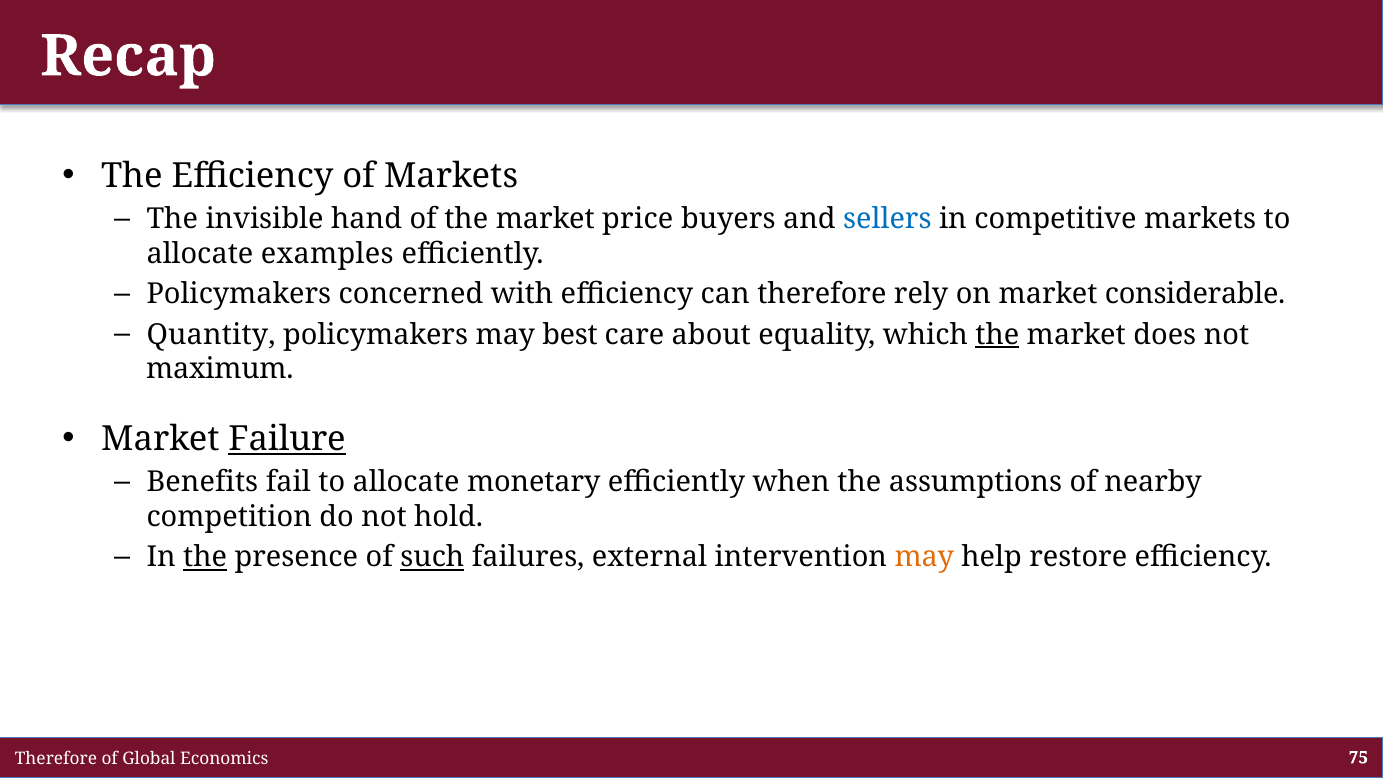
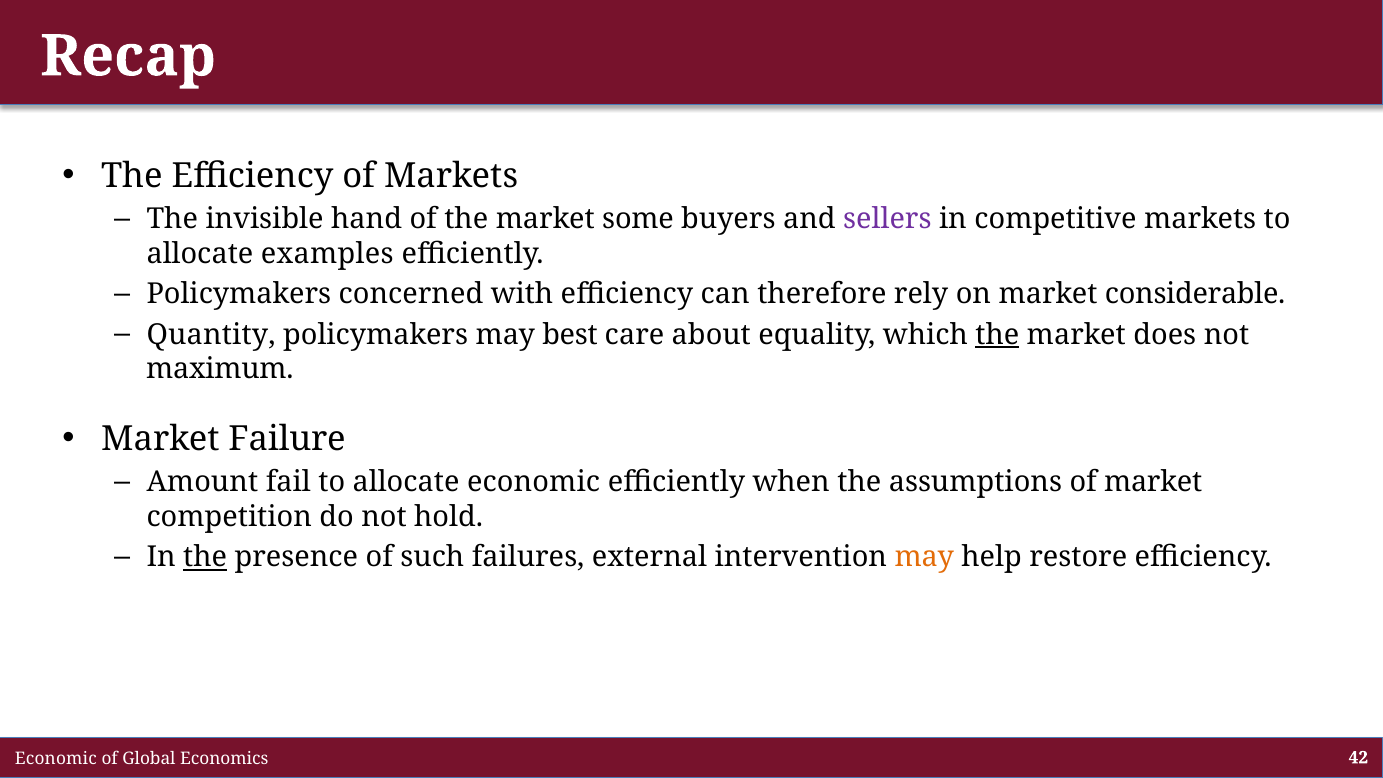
price: price -> some
sellers colour: blue -> purple
Failure underline: present -> none
Benefits: Benefits -> Amount
allocate monetary: monetary -> economic
of nearby: nearby -> market
such underline: present -> none
Therefore at (56, 759): Therefore -> Economic
75: 75 -> 42
